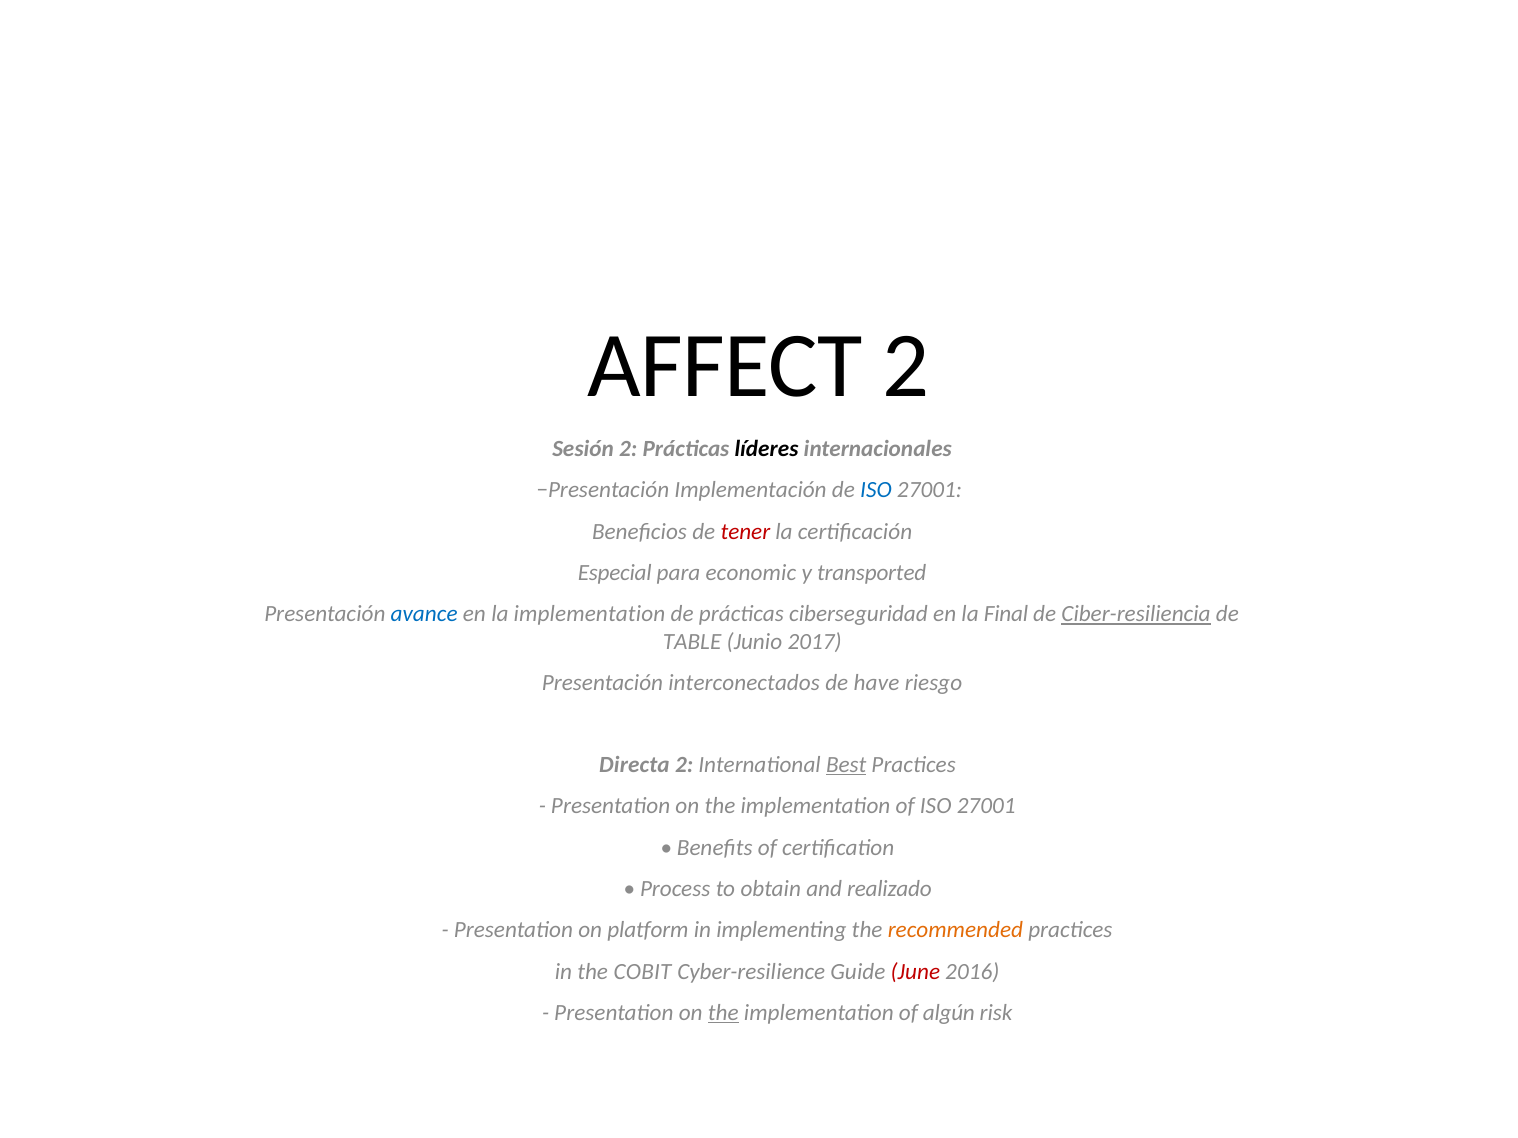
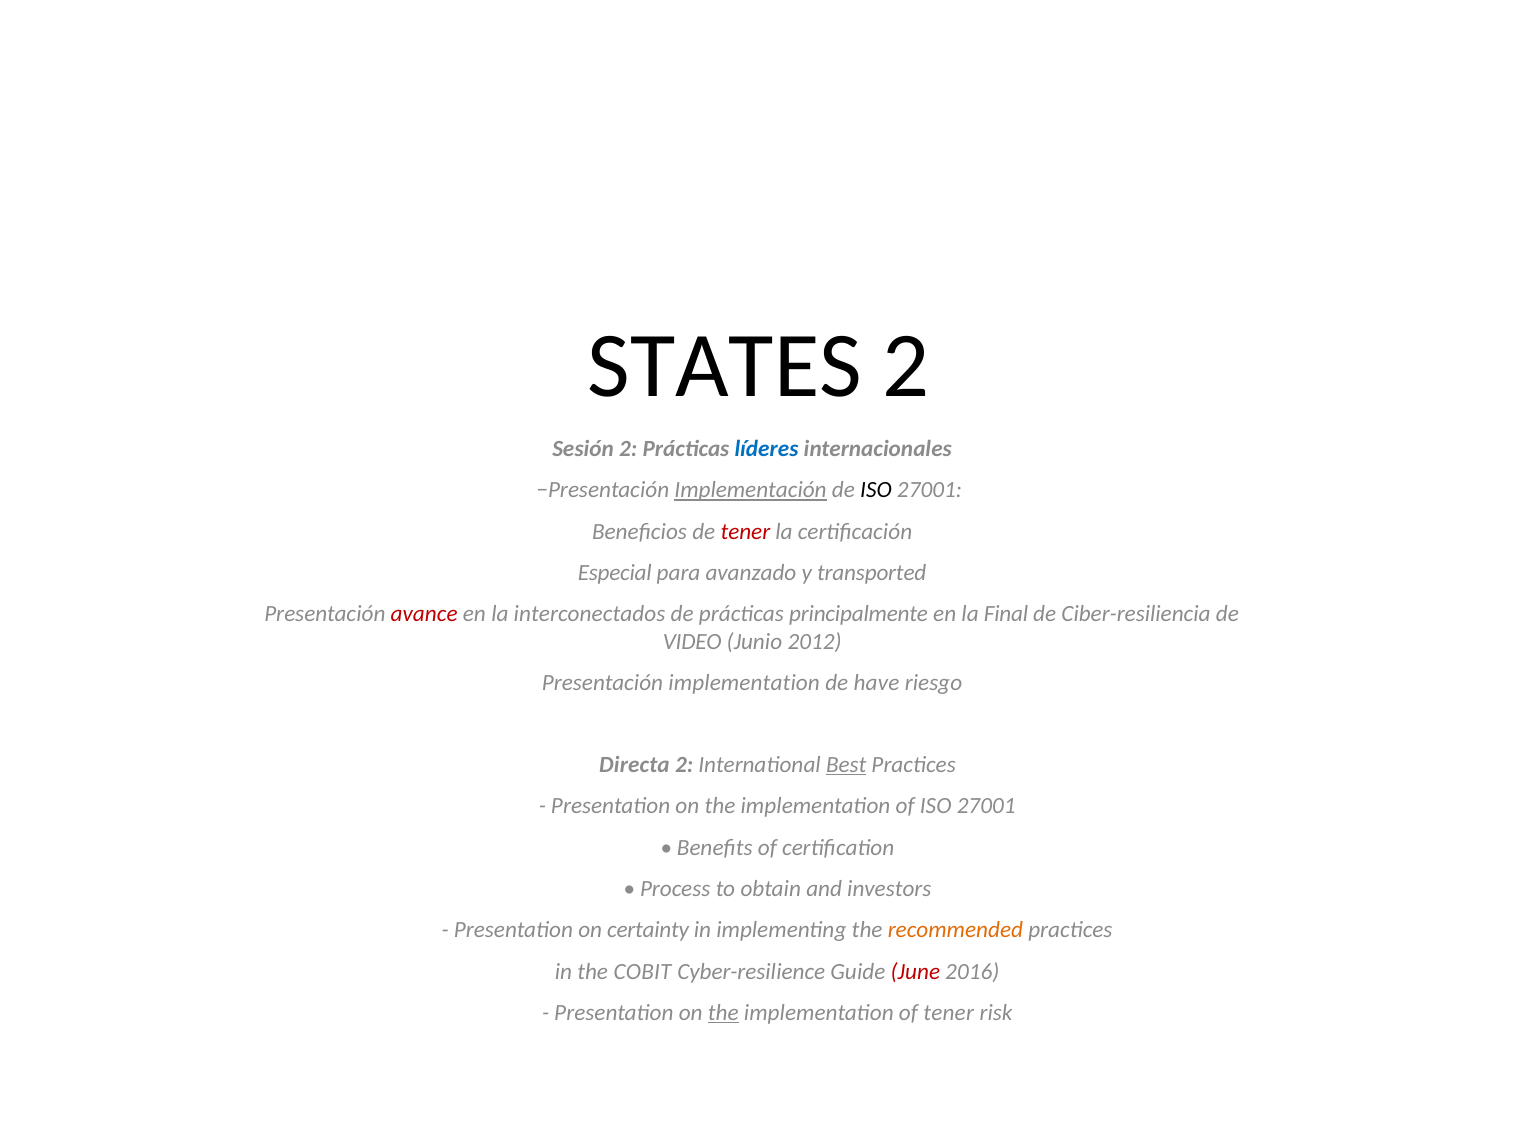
AFFECT: AFFECT -> STATES
líderes colour: black -> blue
Implementación underline: none -> present
ISO at (876, 490) colour: blue -> black
economic: economic -> avanzado
avance colour: blue -> red
la implementation: implementation -> interconectados
ciberseguridad: ciberseguridad -> principalmente
Ciber-resiliencia underline: present -> none
TABLE: TABLE -> VIDEO
2017: 2017 -> 2012
Presentación interconectados: interconectados -> implementation
realizado: realizado -> investors
platform: platform -> certainty
of algún: algún -> tener
